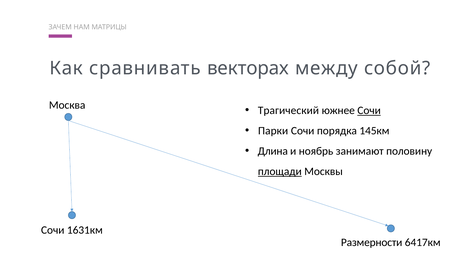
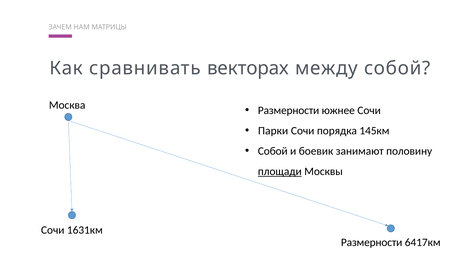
Трагический at (288, 111): Трагический -> Размерности
Сочи at (369, 111) underline: present -> none
Длина at (273, 151): Длина -> Собой
ноябрь: ноябрь -> боевик
